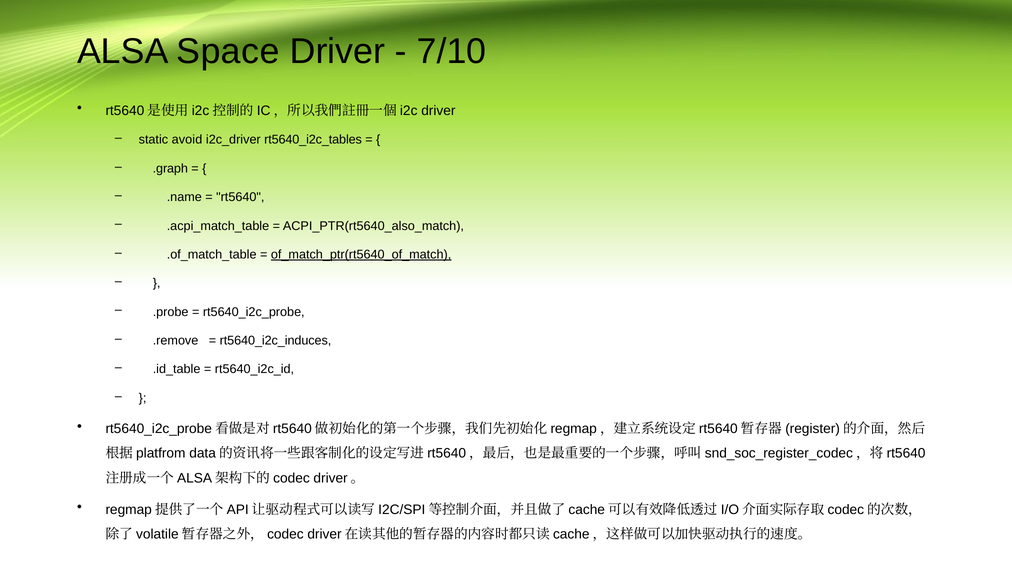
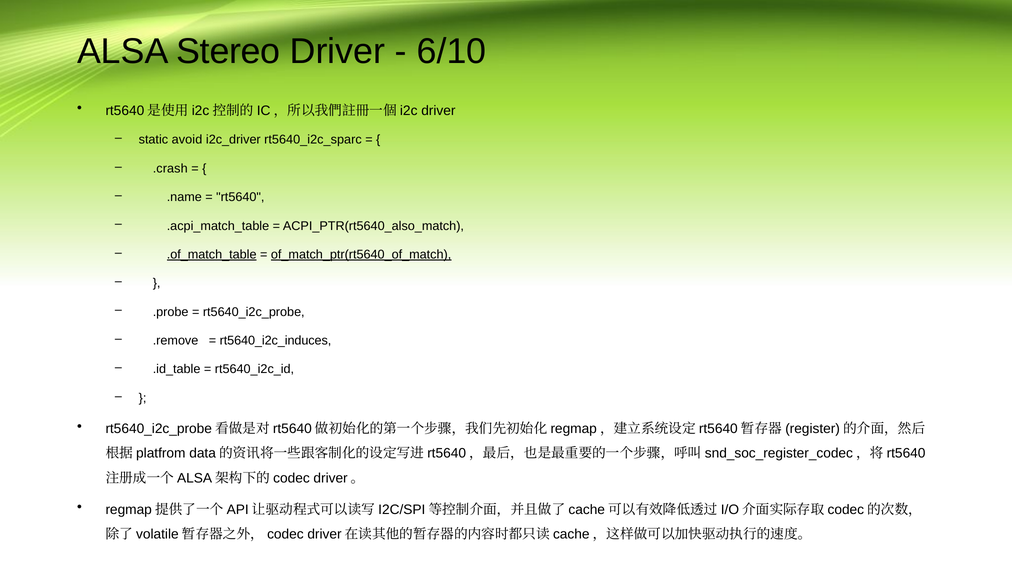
Space: Space -> Stereo
7/10: 7/10 -> 6/10
rt5640_i2c_tables: rt5640_i2c_tables -> rt5640_i2c_sparc
.graph: .graph -> .crash
.of_match_table underline: none -> present
